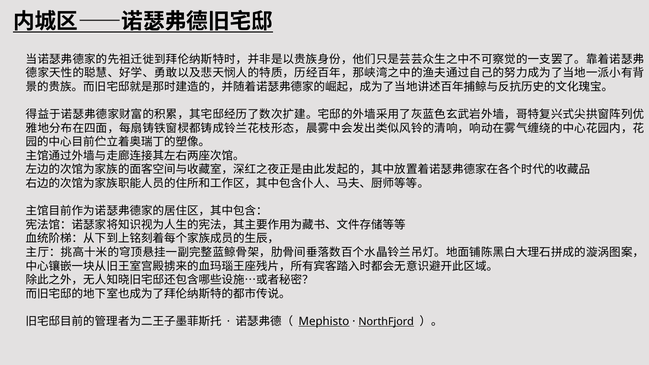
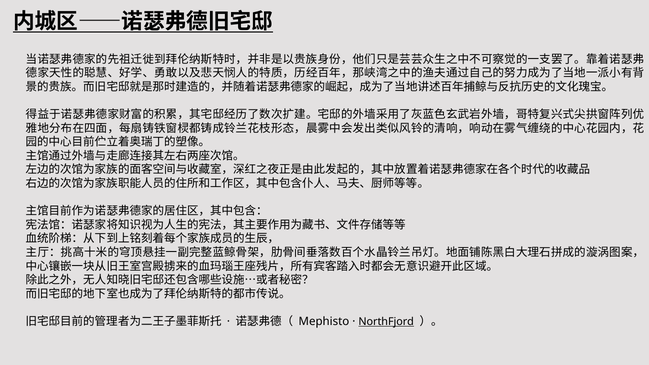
Mephisto underline: present -> none
